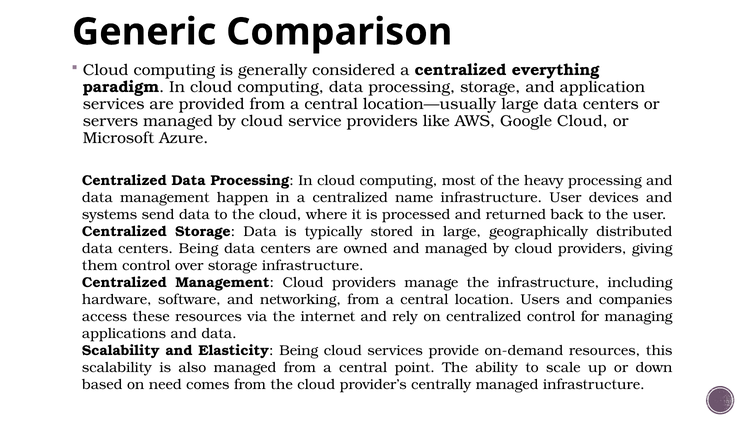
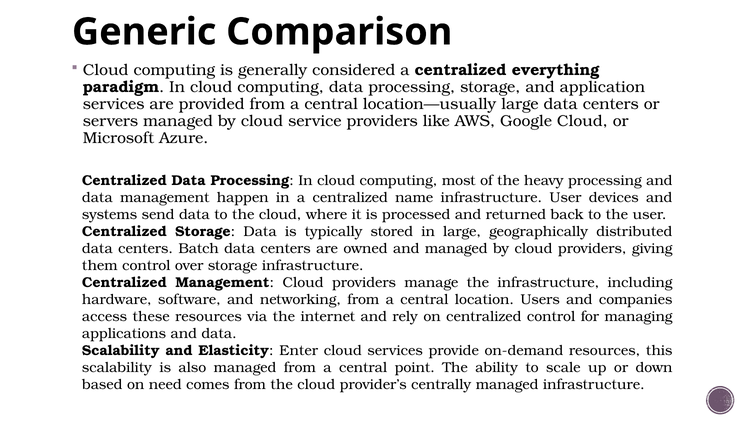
centers Being: Being -> Batch
Elasticity Being: Being -> Enter
